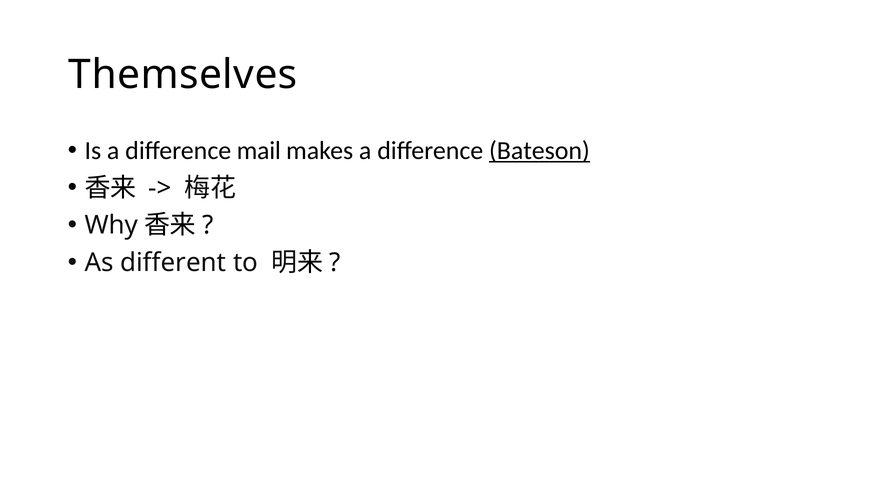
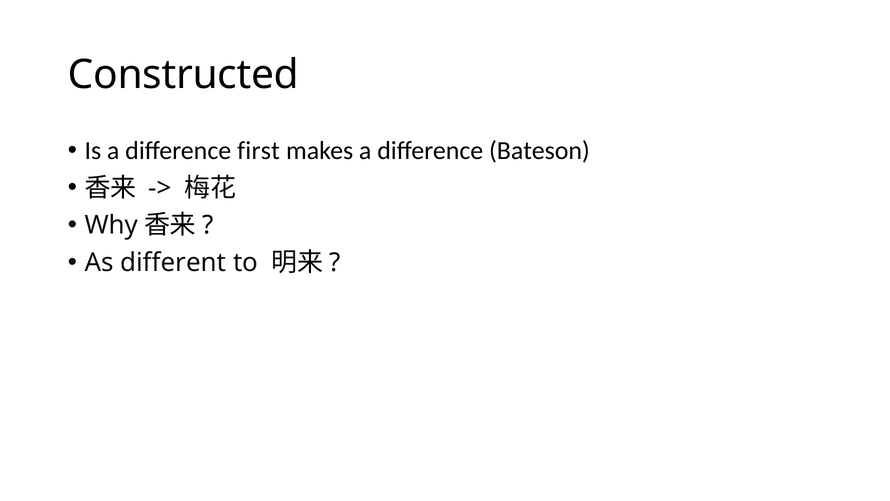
Themselves: Themselves -> Constructed
mail: mail -> first
Bateson underline: present -> none
